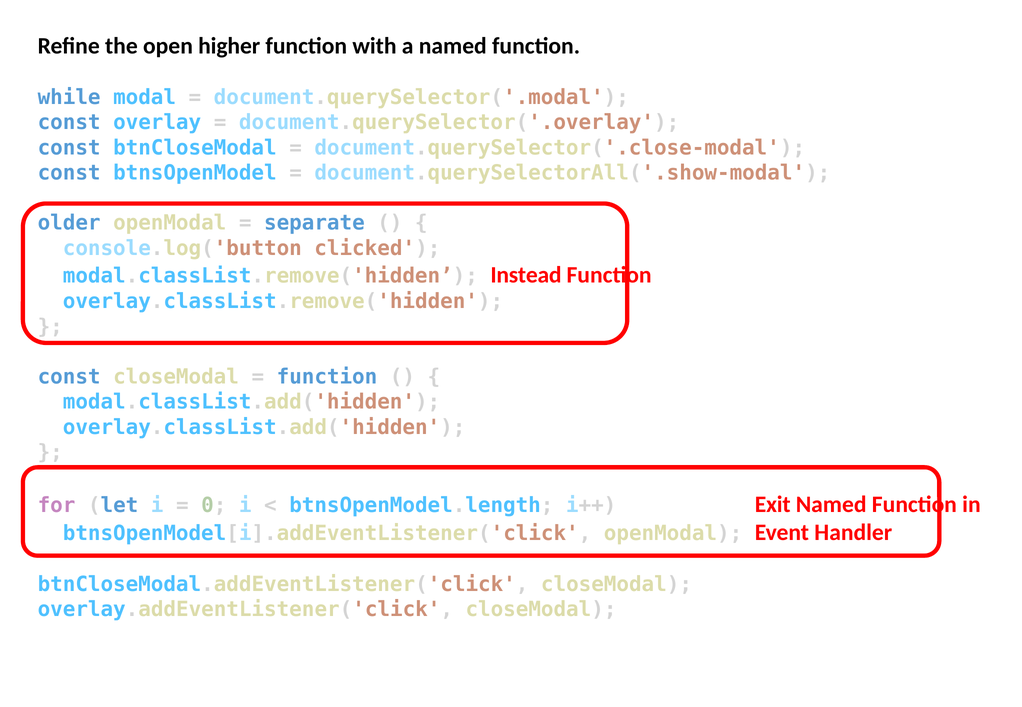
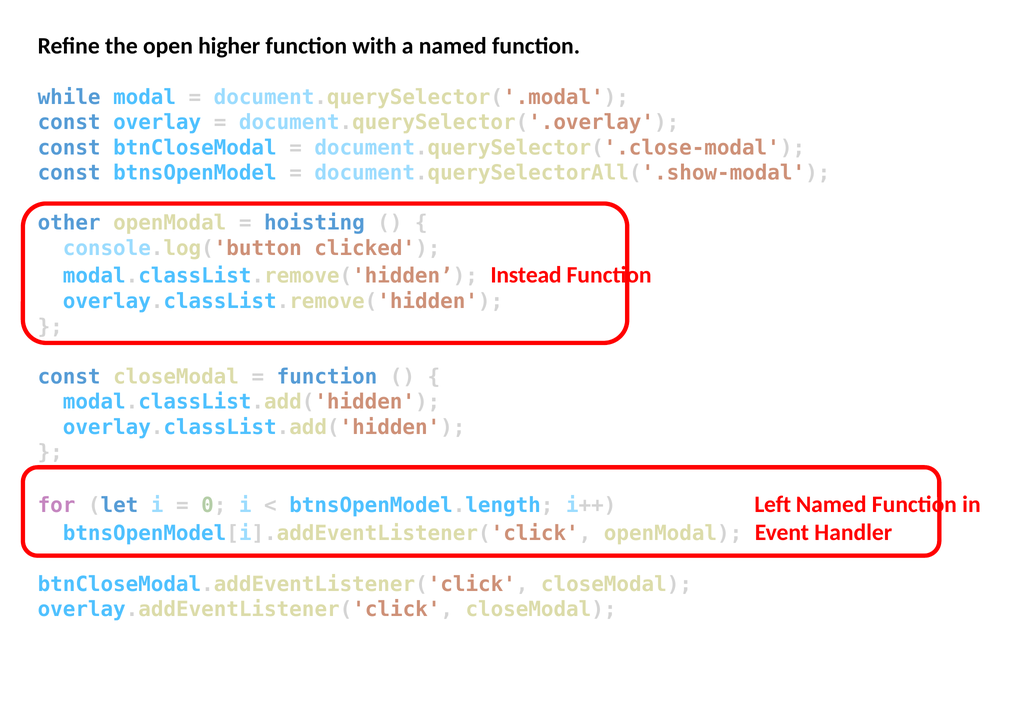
older: older -> other
separate: separate -> hoisting
Exit: Exit -> Left
